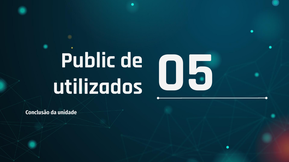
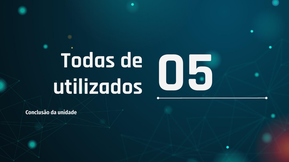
Public: Public -> Todas
